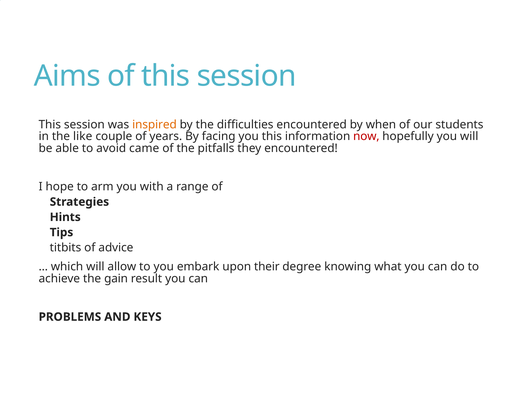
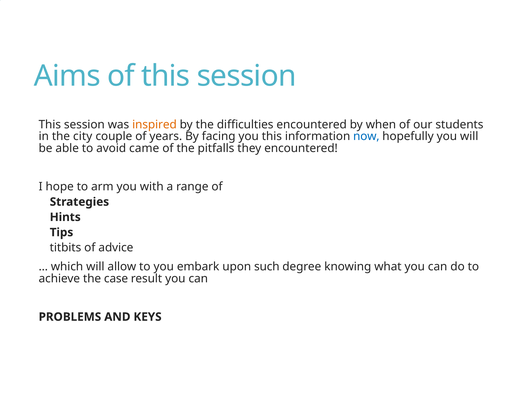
like: like -> city
now colour: red -> blue
their: their -> such
gain: gain -> case
